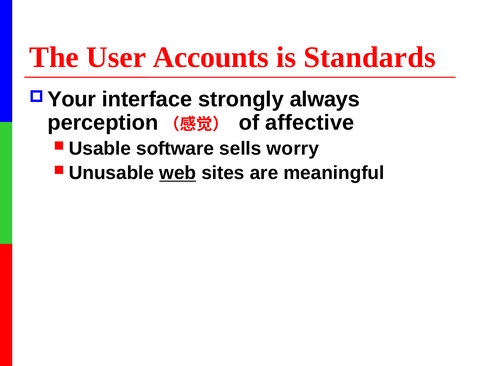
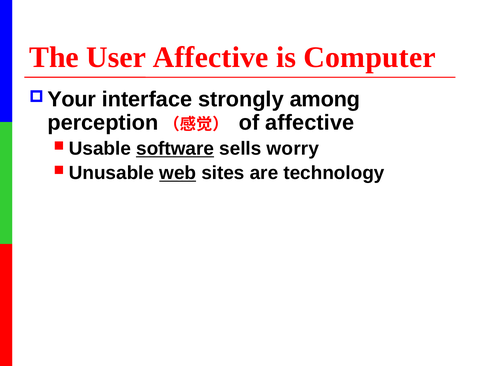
User Accounts: Accounts -> Affective
Standards: Standards -> Computer
always: always -> among
software underline: none -> present
meaningful: meaningful -> technology
